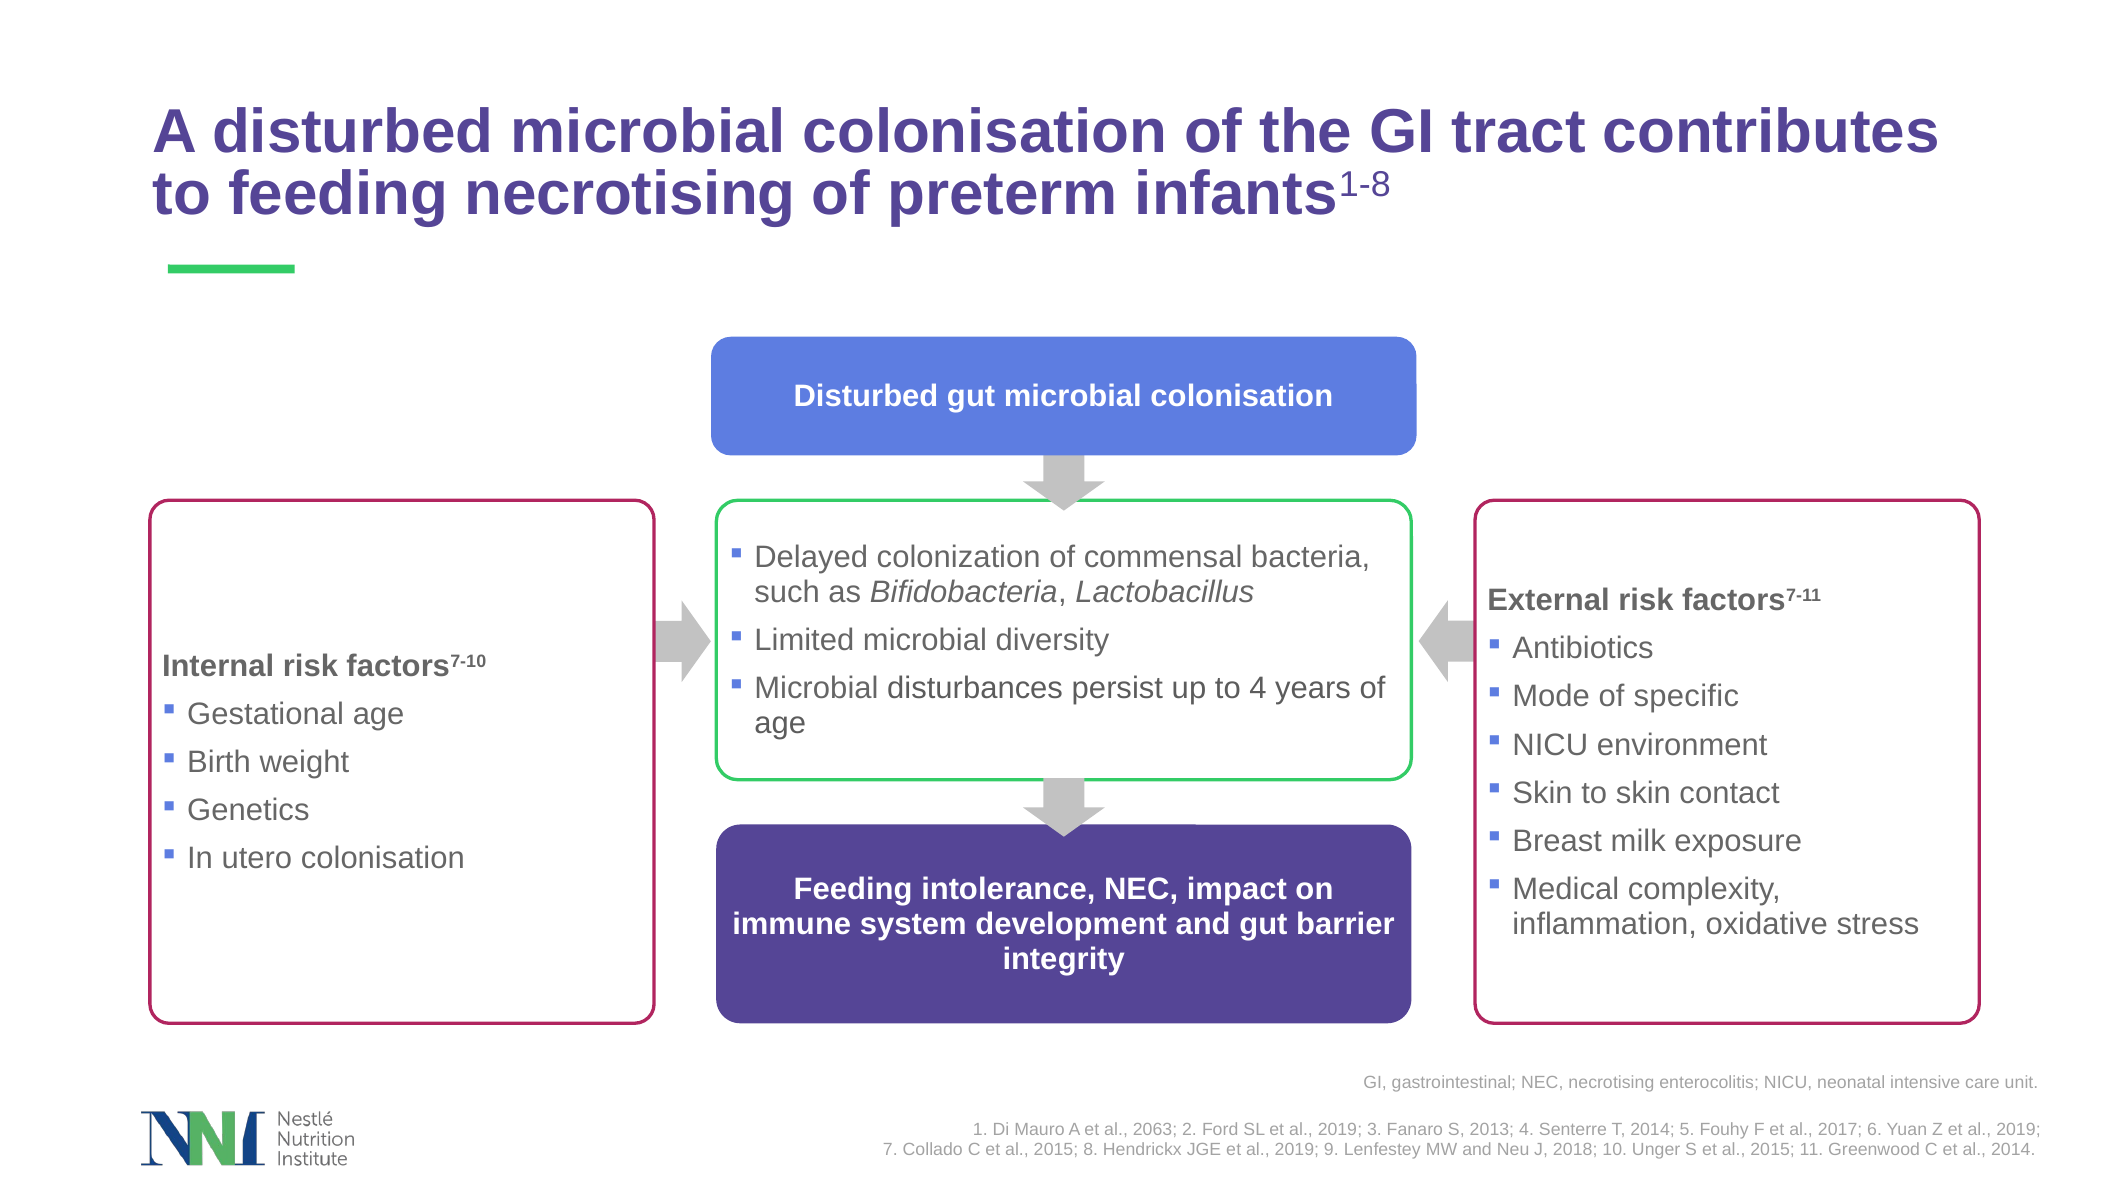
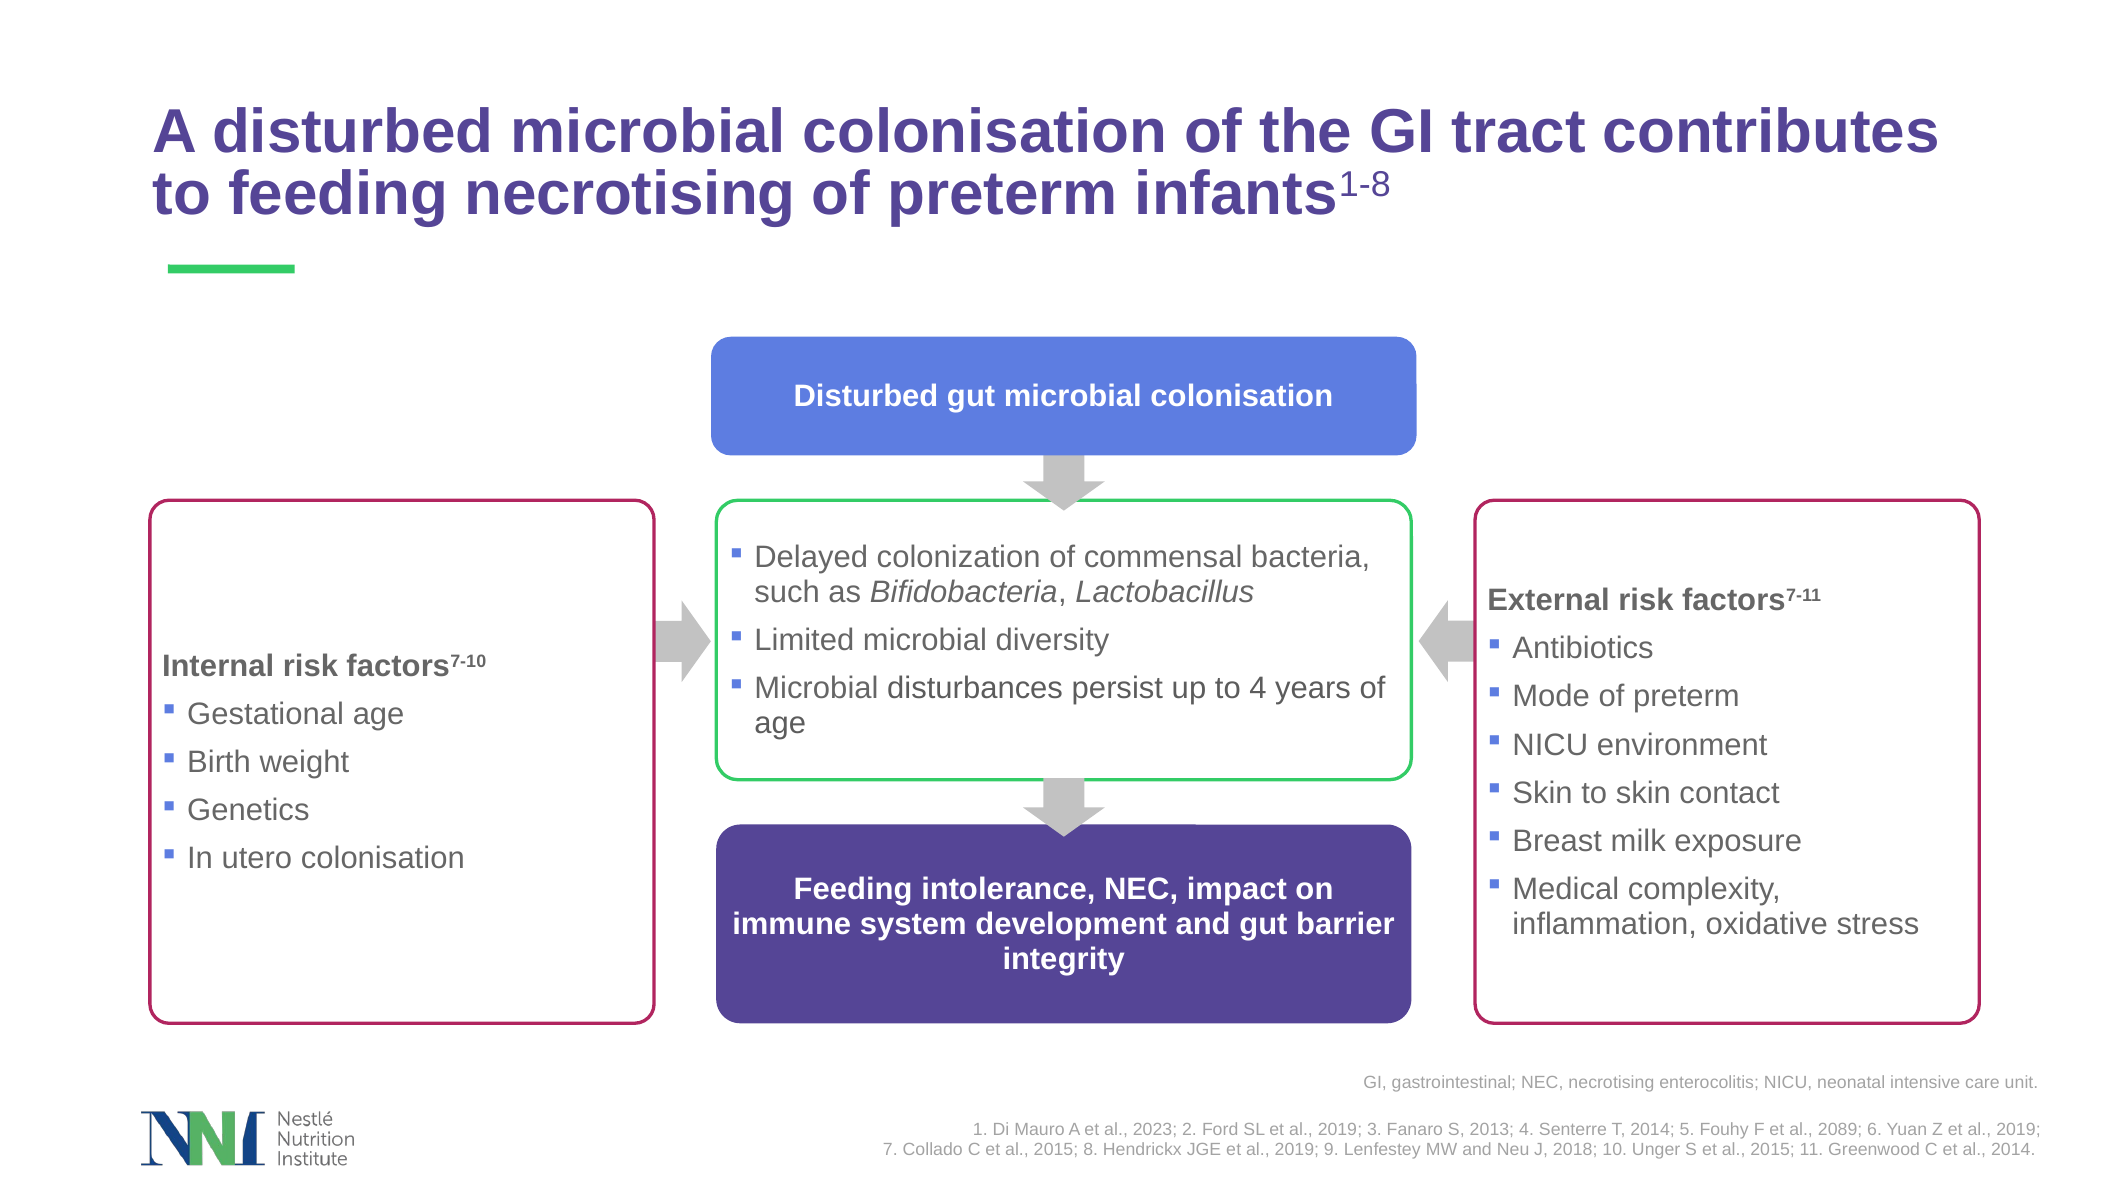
Mode of specific: specific -> preterm
2063: 2063 -> 2023
2017: 2017 -> 2089
